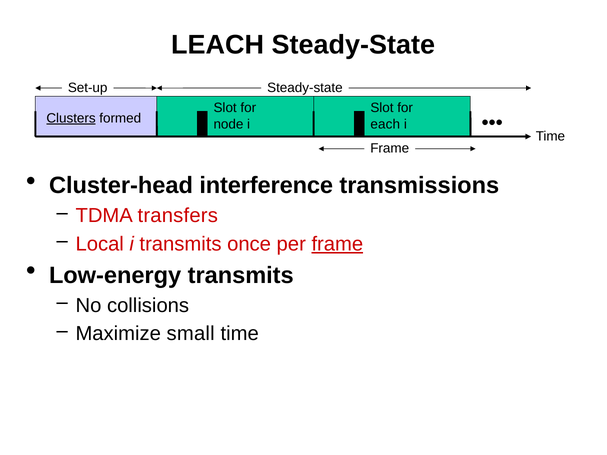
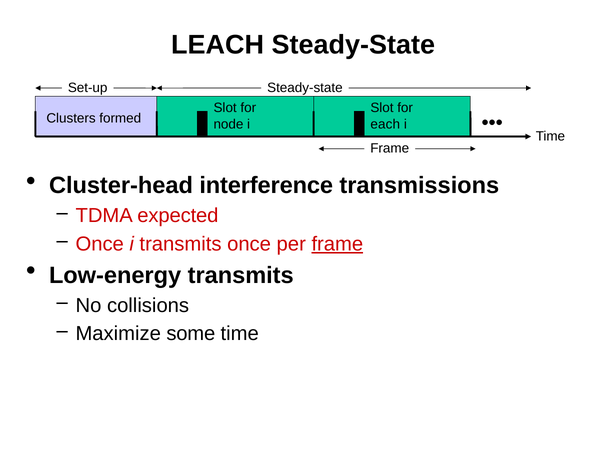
Clusters underline: present -> none
transfers: transfers -> expected
Local at (100, 244): Local -> Once
small: small -> some
